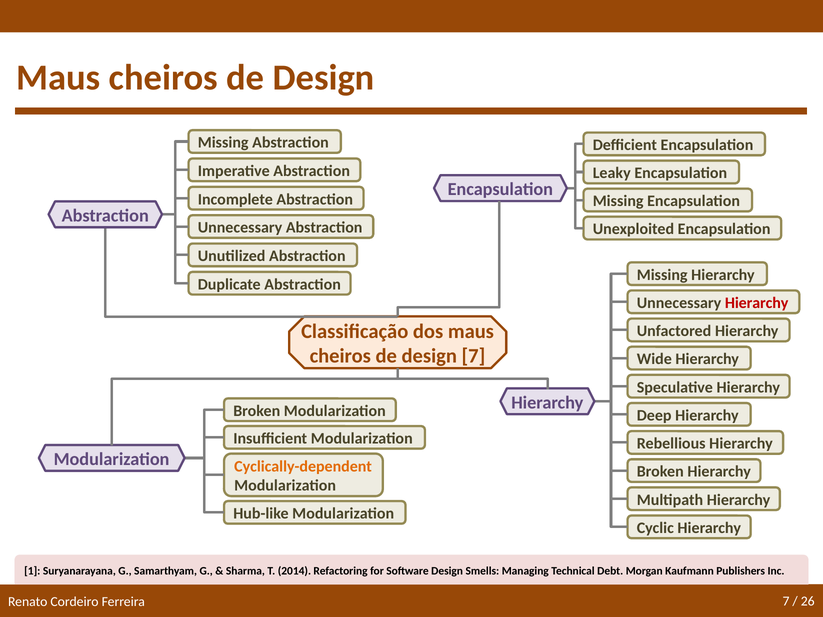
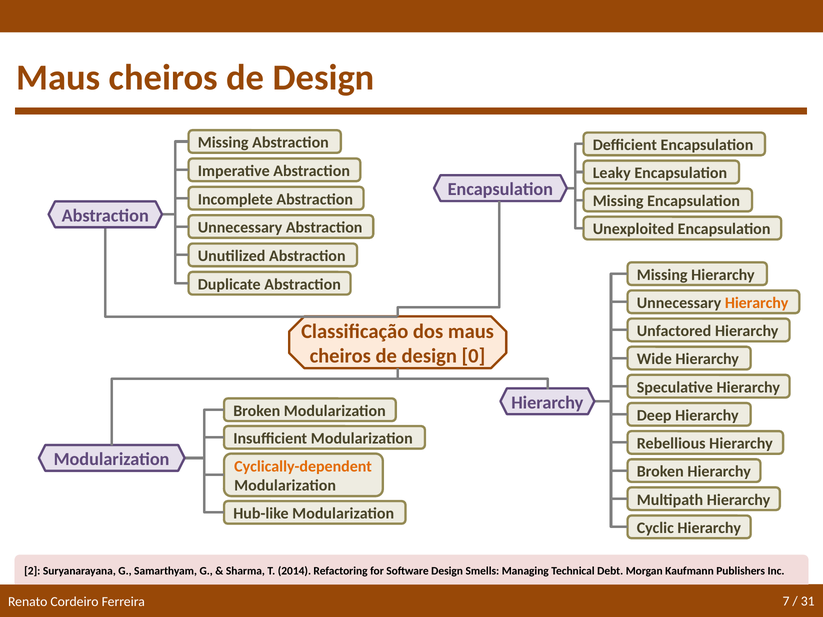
Hierarchy at (757, 303) colour: red -> orange
design 7: 7 -> 0
1: 1 -> 2
26: 26 -> 31
